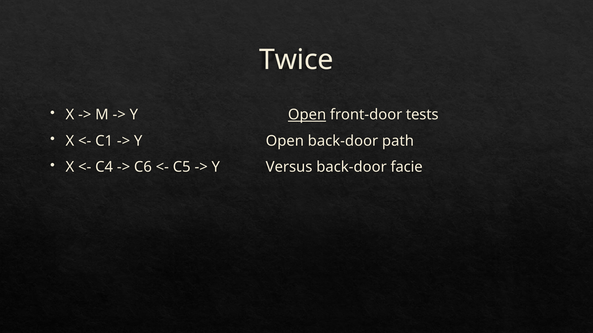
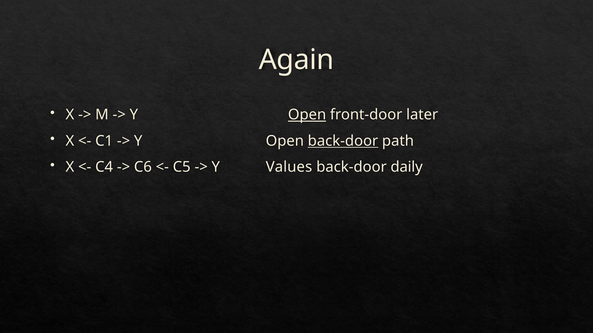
Twice: Twice -> Again
tests: tests -> later
back-door at (343, 141) underline: none -> present
Versus: Versus -> Values
facie: facie -> daily
